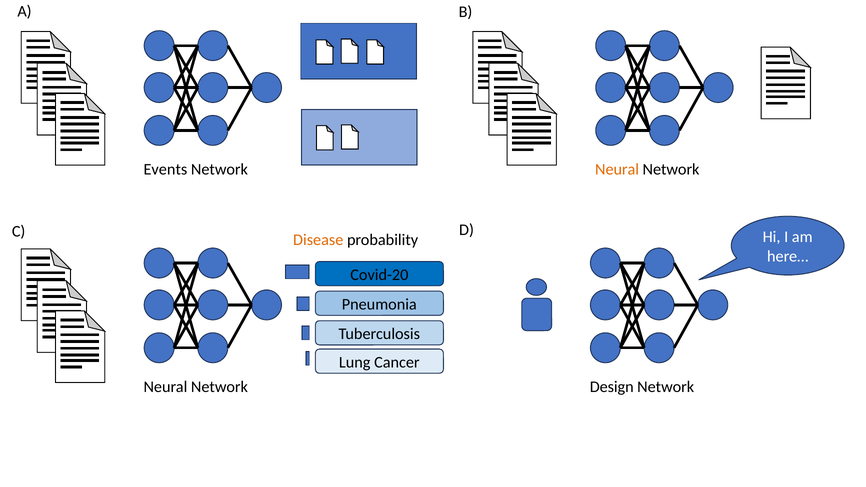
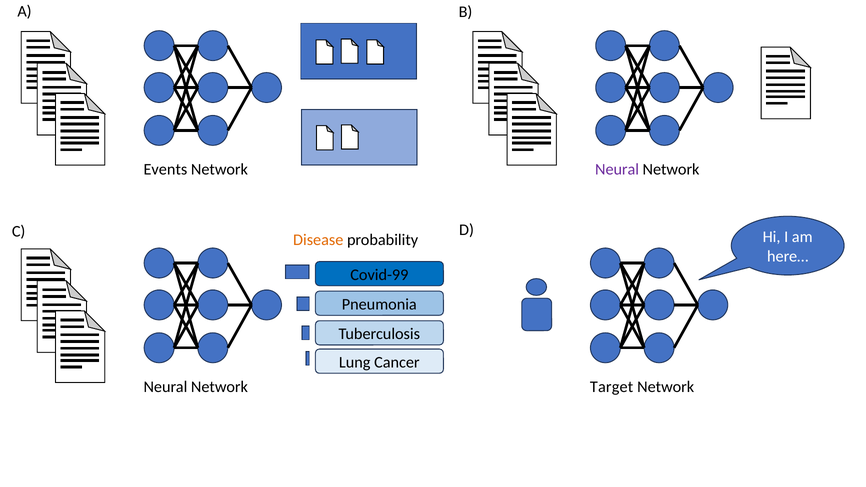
Neural at (617, 169) colour: orange -> purple
Covid-20: Covid-20 -> Covid-99
Design: Design -> Target
